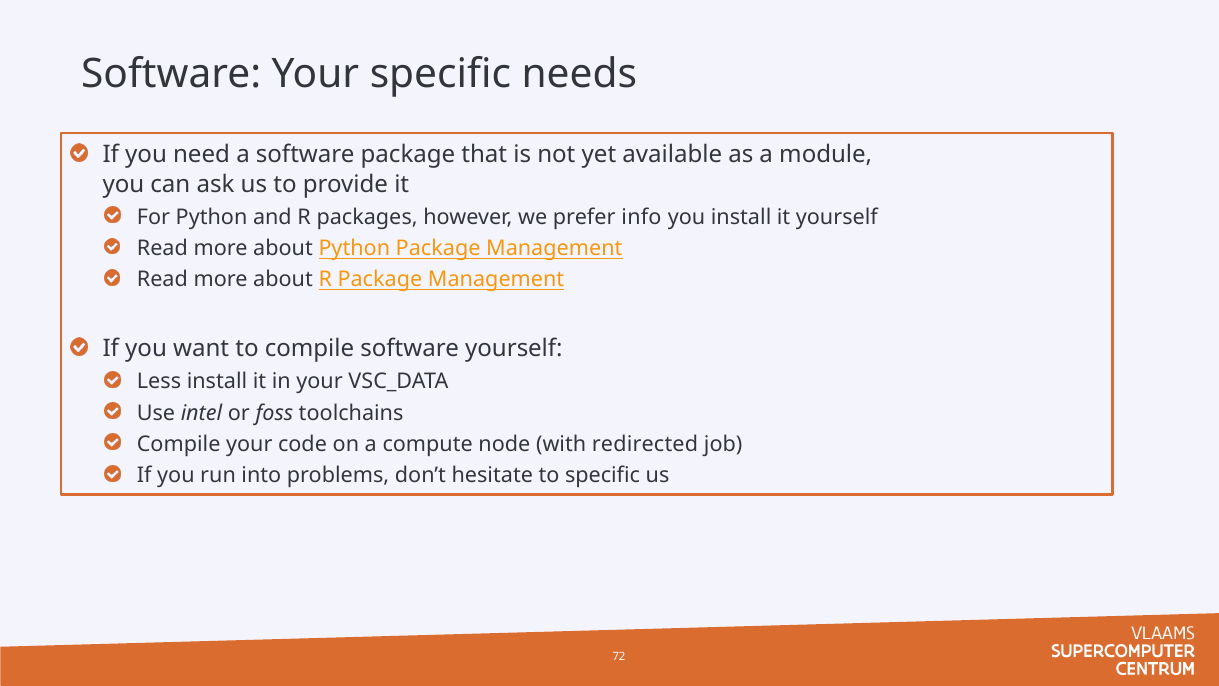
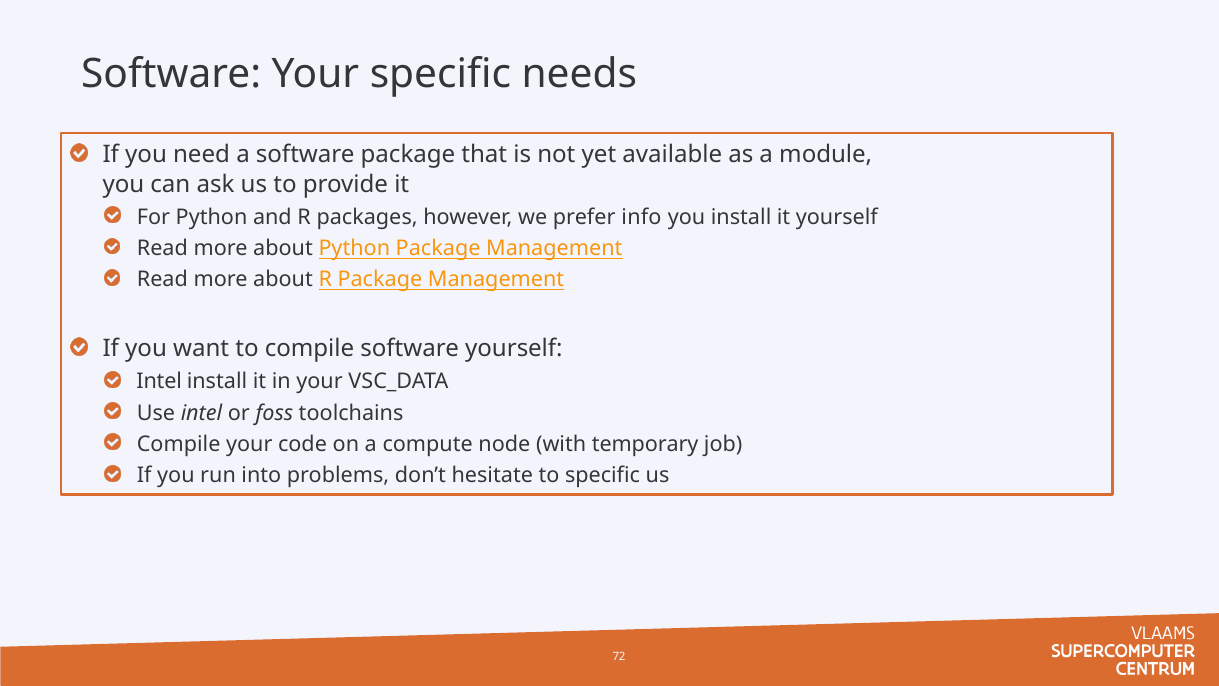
Less at (159, 381): Less -> Intel
redirected: redirected -> temporary
